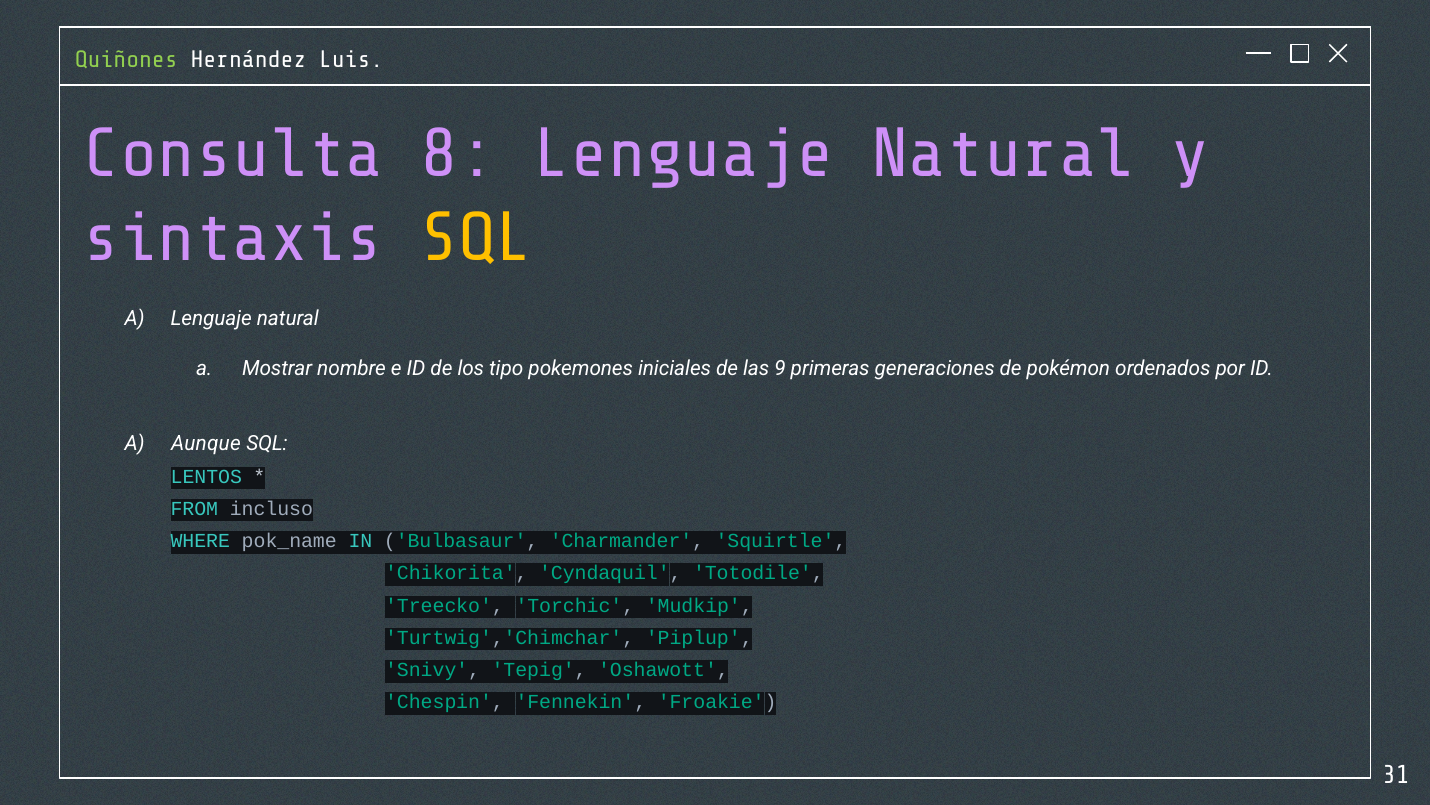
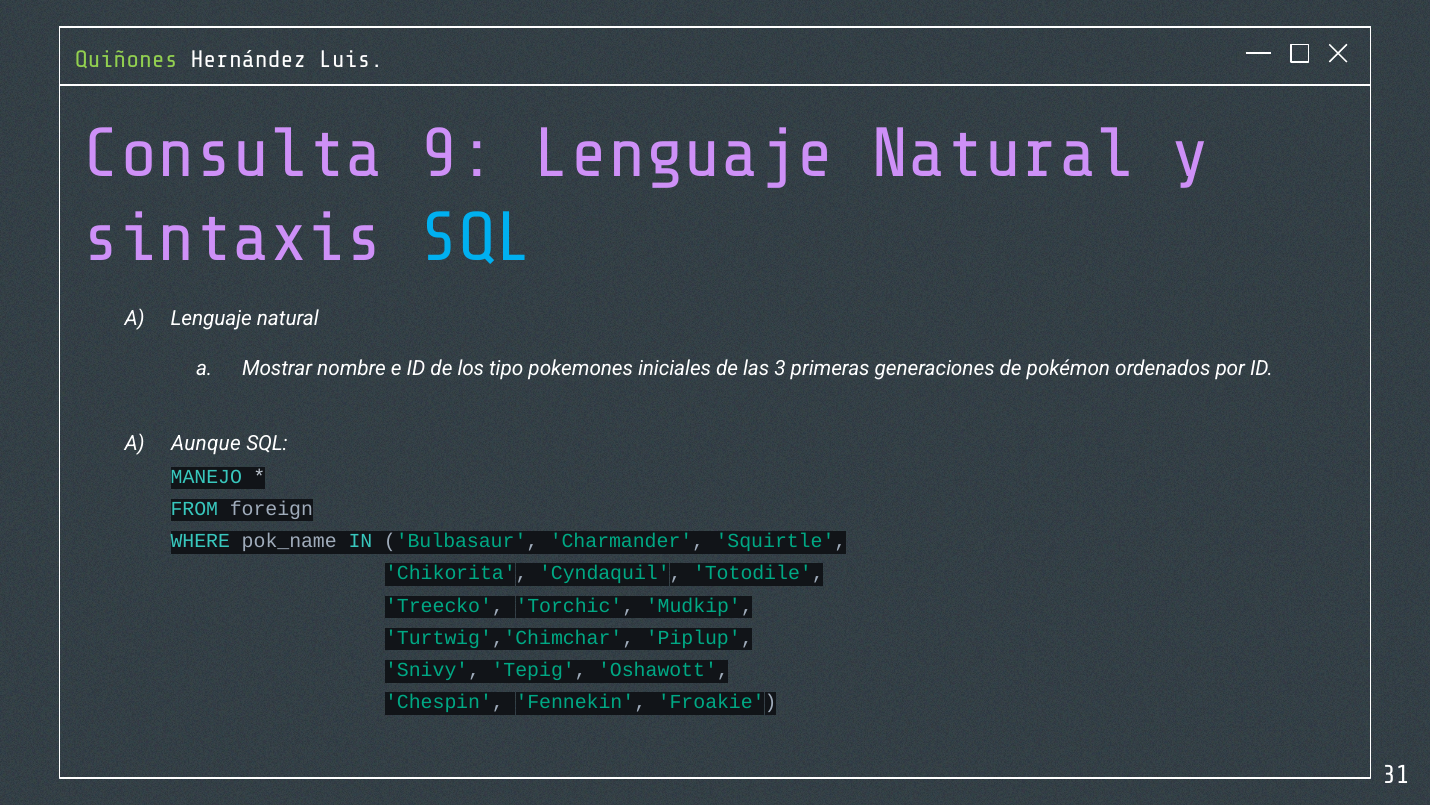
8: 8 -> 9
SQL at (477, 237) colour: yellow -> light blue
9: 9 -> 3
LENTOS: LENTOS -> MANEJO
incluso: incluso -> foreign
